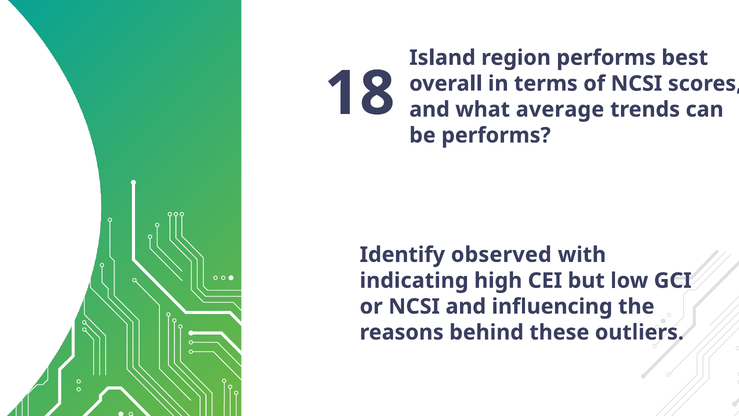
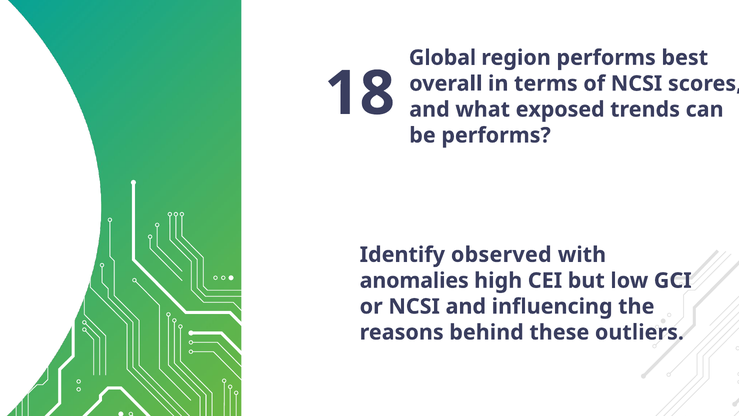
Island: Island -> Global
average: average -> exposed
indicating: indicating -> anomalies
